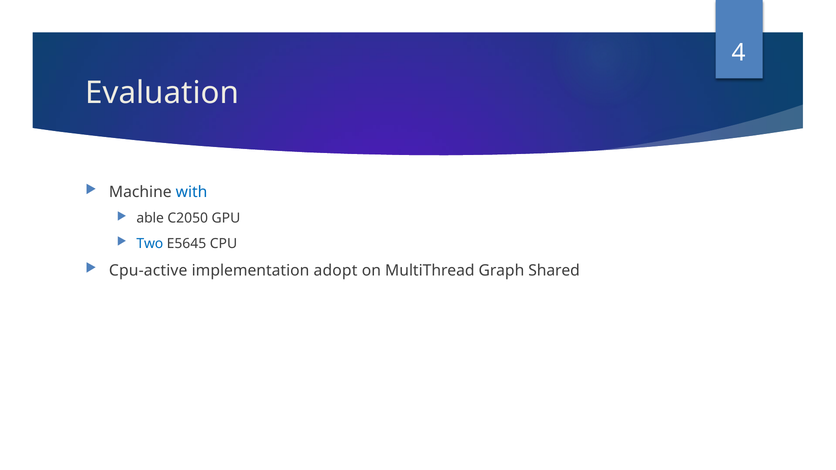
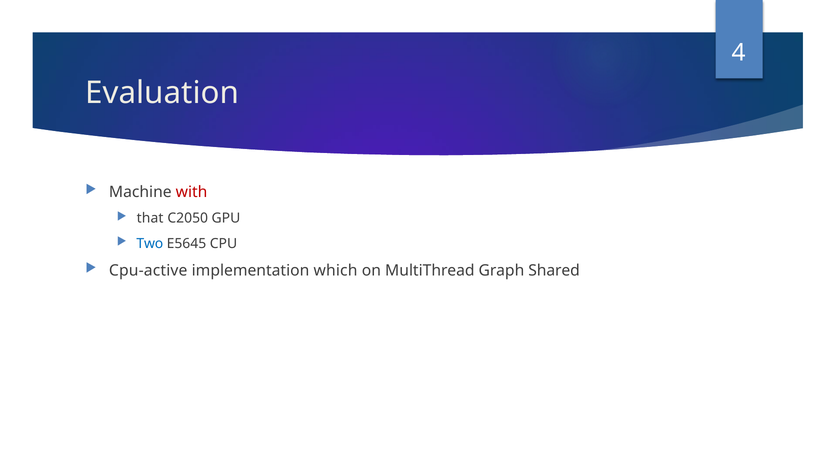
with colour: blue -> red
able: able -> that
adopt: adopt -> which
